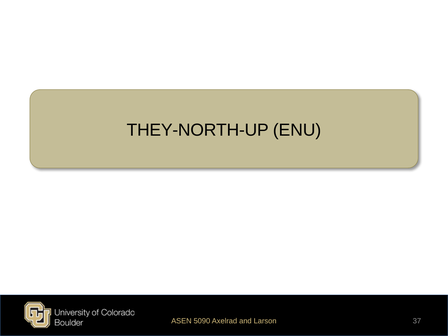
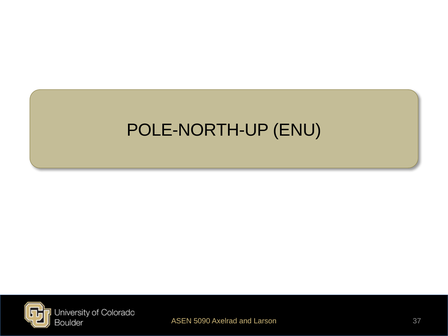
THEY-NORTH-UP: THEY-NORTH-UP -> POLE-NORTH-UP
